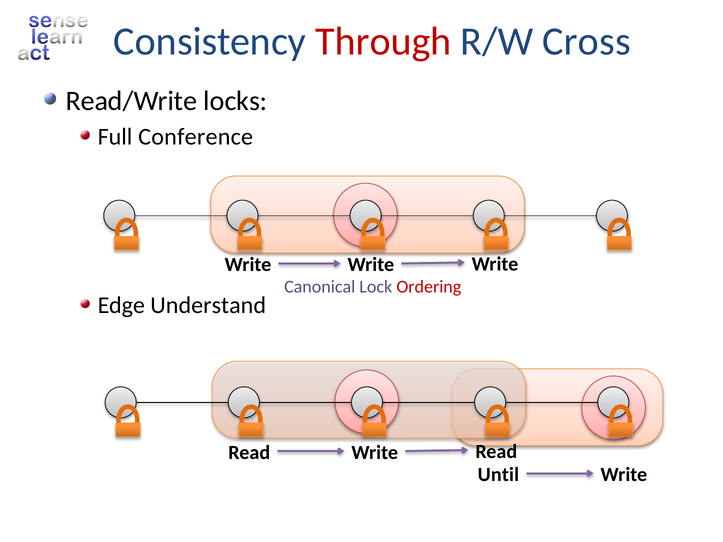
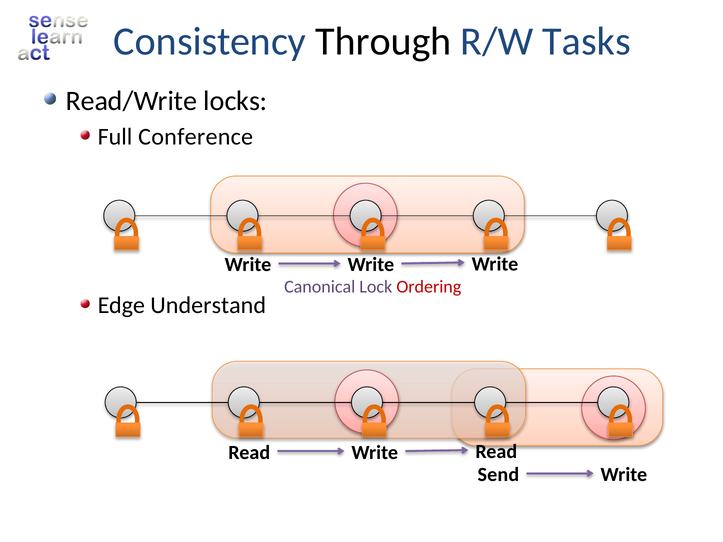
Through colour: red -> black
Cross: Cross -> Tasks
Until: Until -> Send
